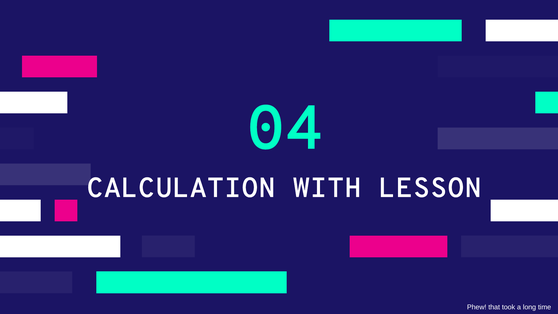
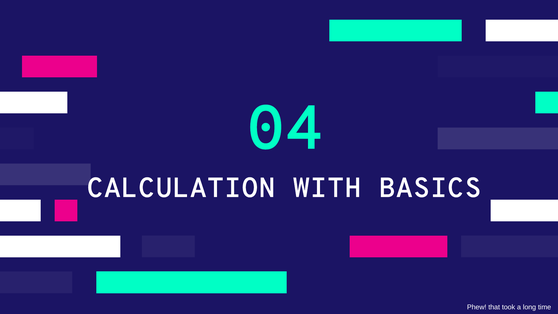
LESSON: LESSON -> BASICS
